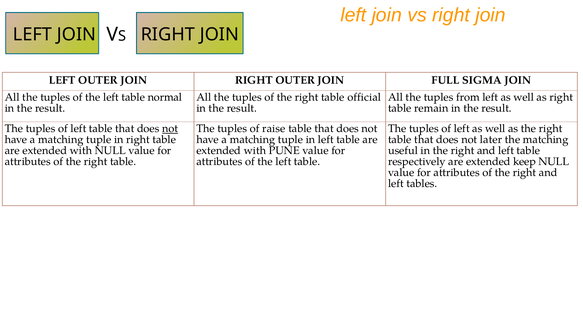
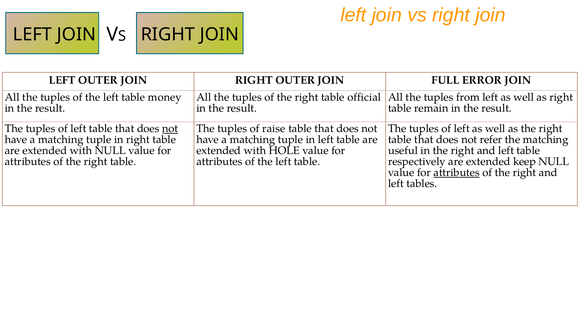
SIGMA: SIGMA -> ERROR
normal: normal -> money
later: later -> refer
PUNE: PUNE -> HOLE
attributes at (457, 173) underline: none -> present
